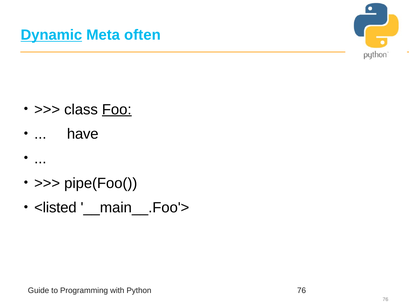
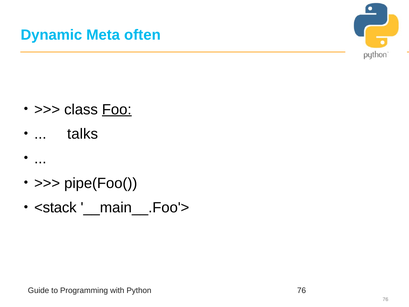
Dynamic underline: present -> none
have: have -> talks
<listed: <listed -> <stack
